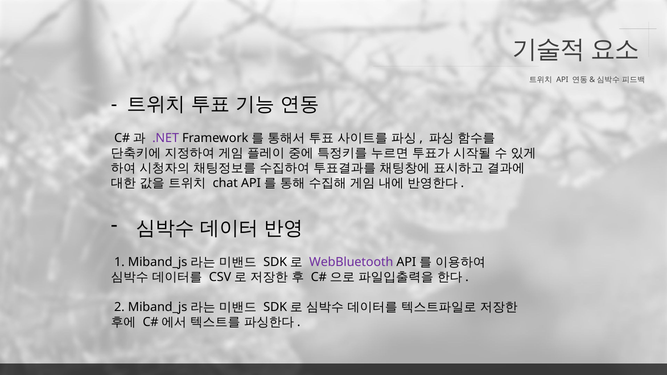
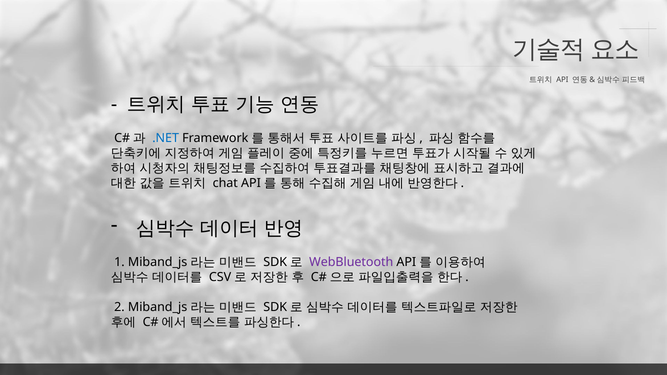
.NET colour: purple -> blue
